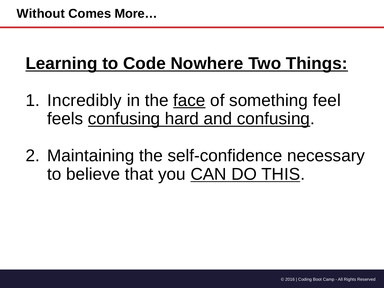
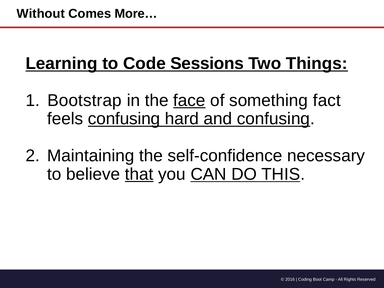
Nowhere: Nowhere -> Sessions
Incredibly: Incredibly -> Bootstrap
feel: feel -> fact
that underline: none -> present
